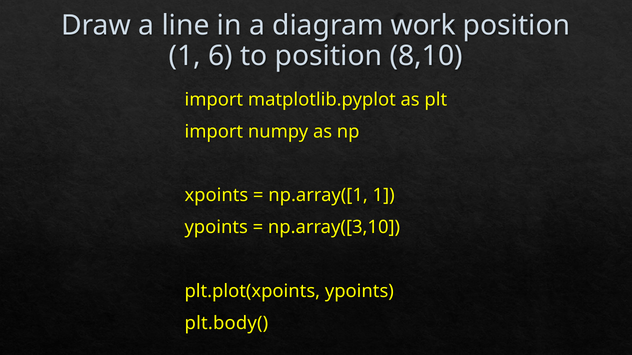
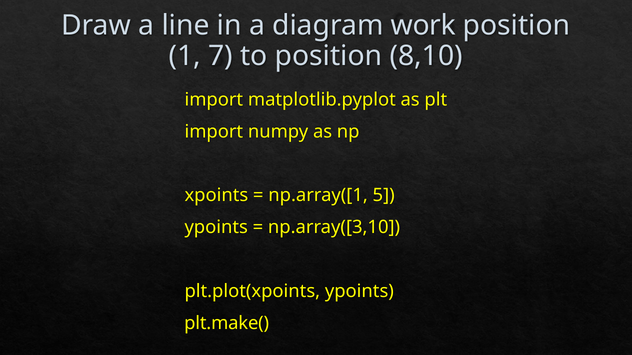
6: 6 -> 7
np.array([1 1: 1 -> 5
plt.body(: plt.body( -> plt.make(
